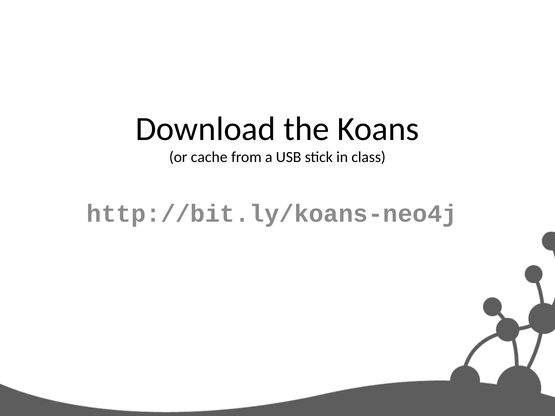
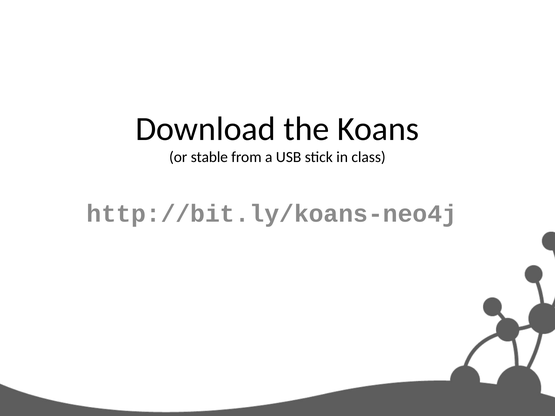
cache: cache -> stable
